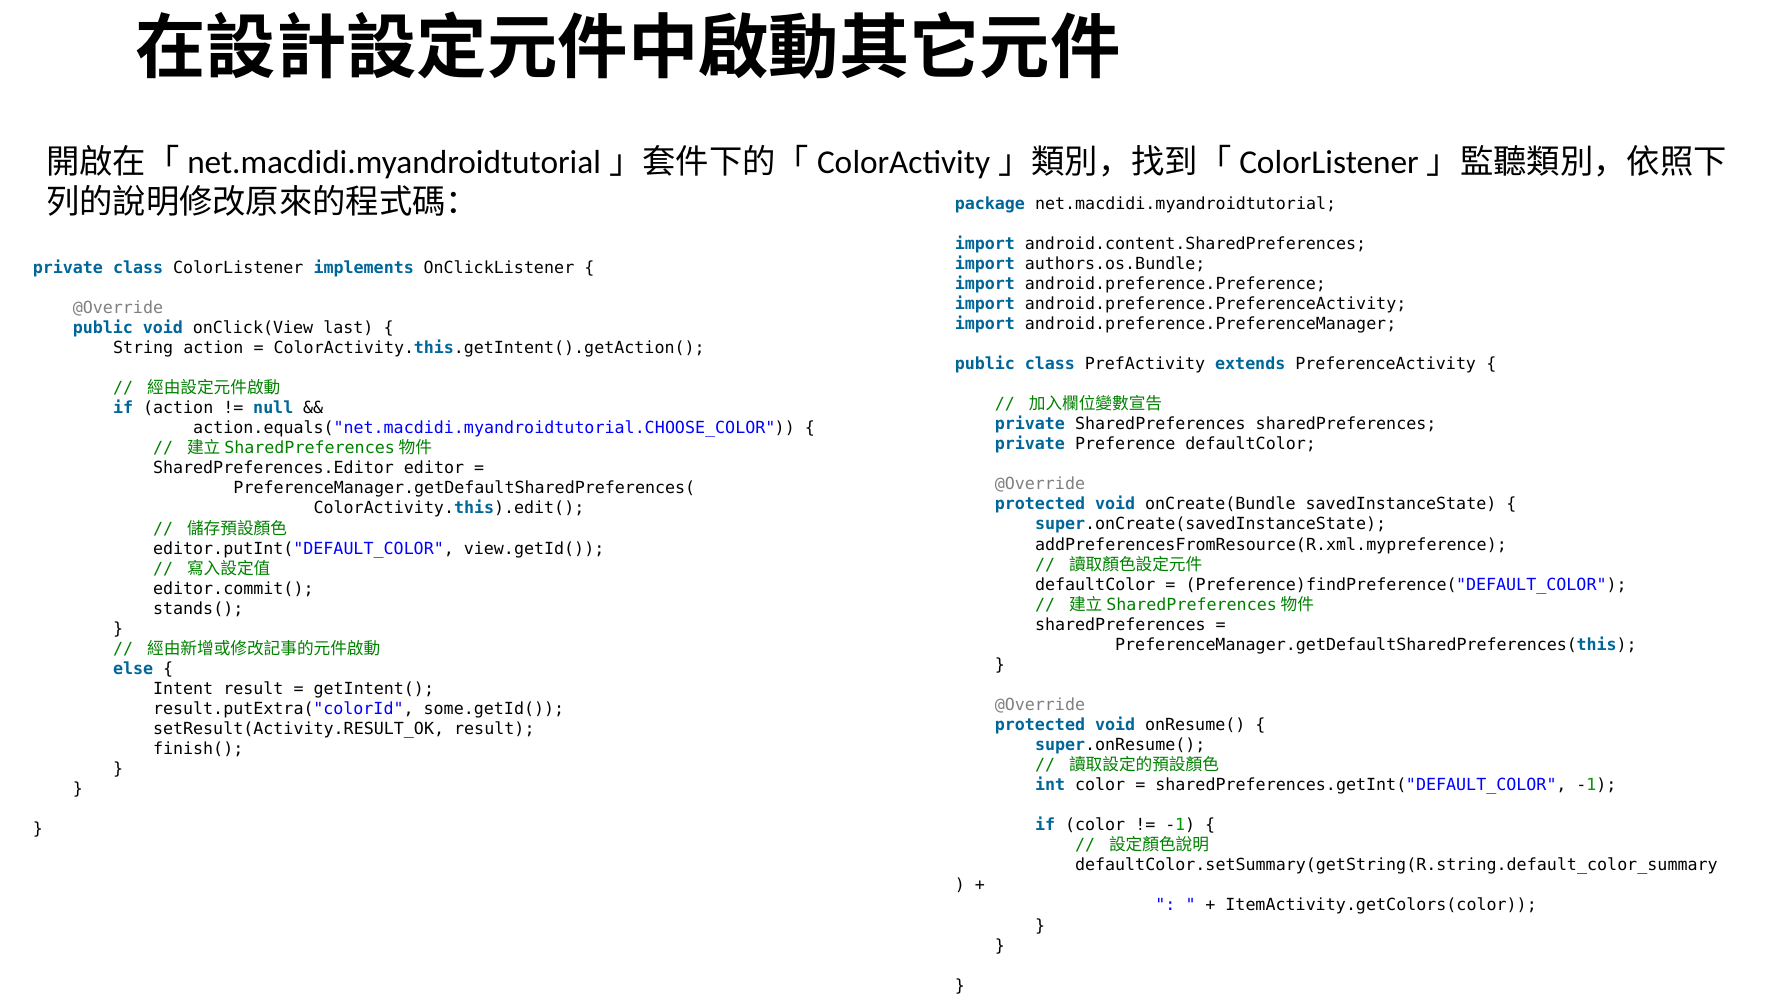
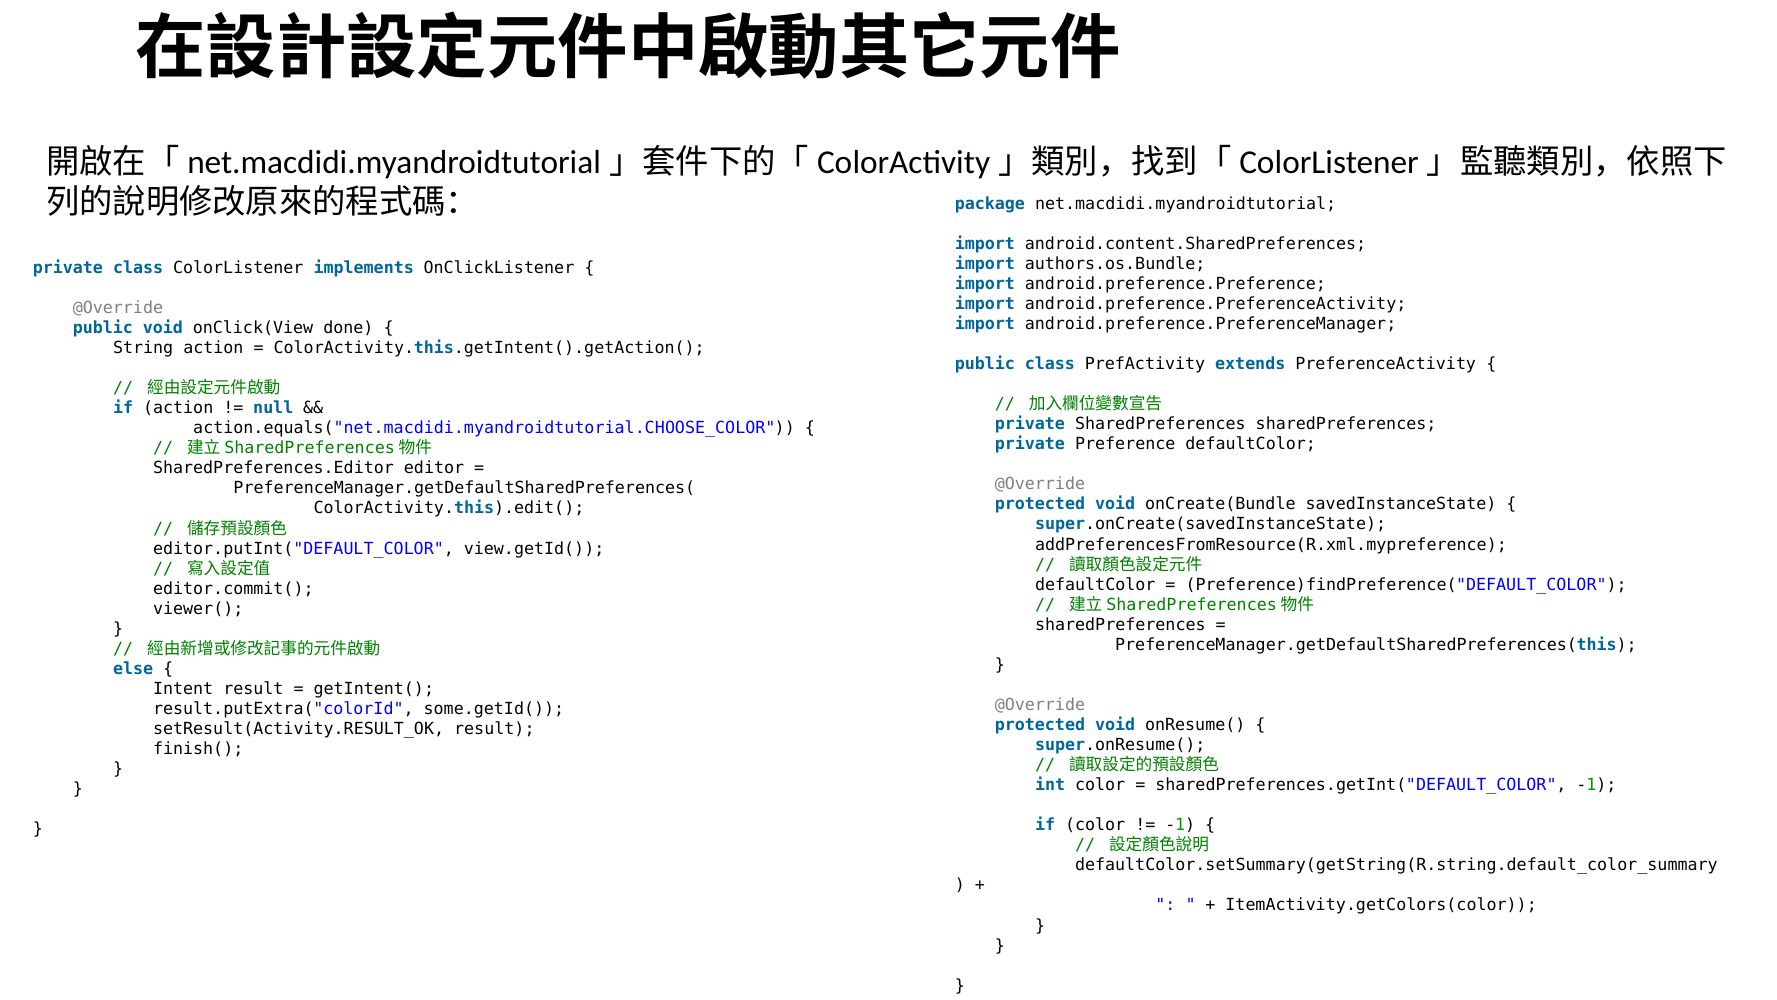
last: last -> done
stands(: stands( -> viewer(
